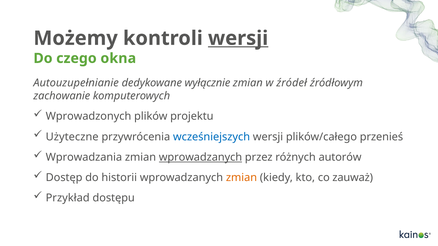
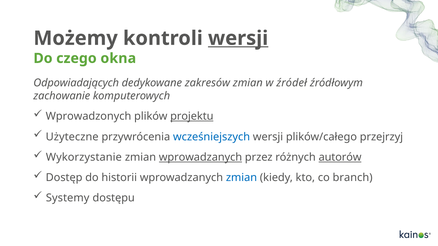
Autouzupełnianie: Autouzupełnianie -> Odpowiadających
wyłącznie: wyłącznie -> zakresów
projektu underline: none -> present
przenieś: przenieś -> przejrzyj
Wprowadzania: Wprowadzania -> Wykorzystanie
autorów underline: none -> present
zmian at (241, 178) colour: orange -> blue
zauważ: zauważ -> branch
Przykład: Przykład -> Systemy
